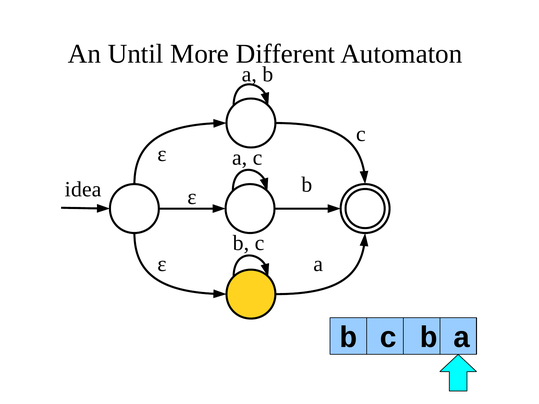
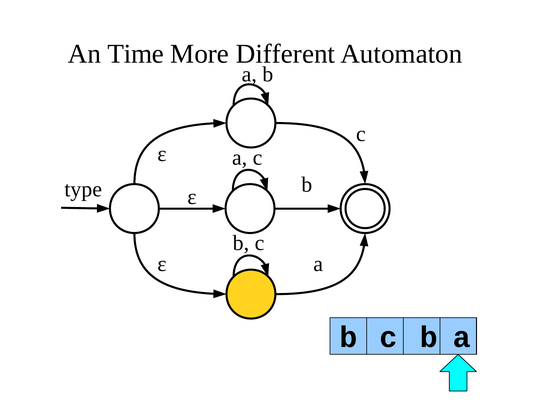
Until: Until -> Time
idea: idea -> type
